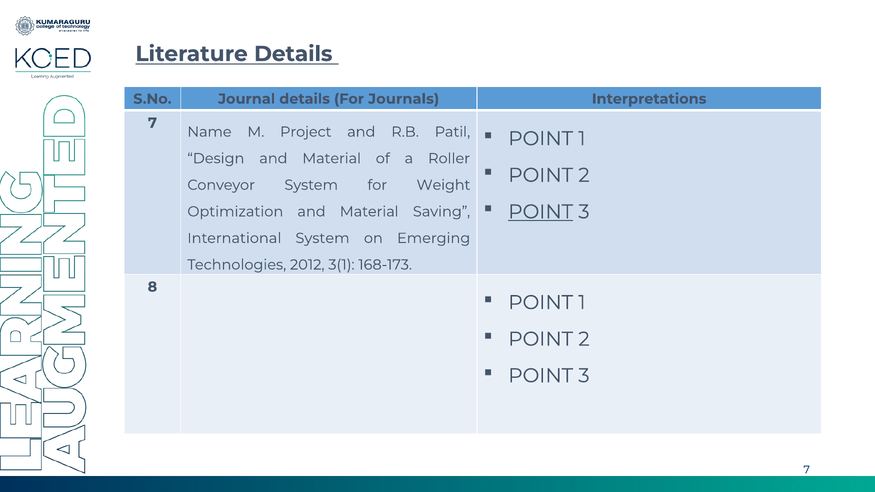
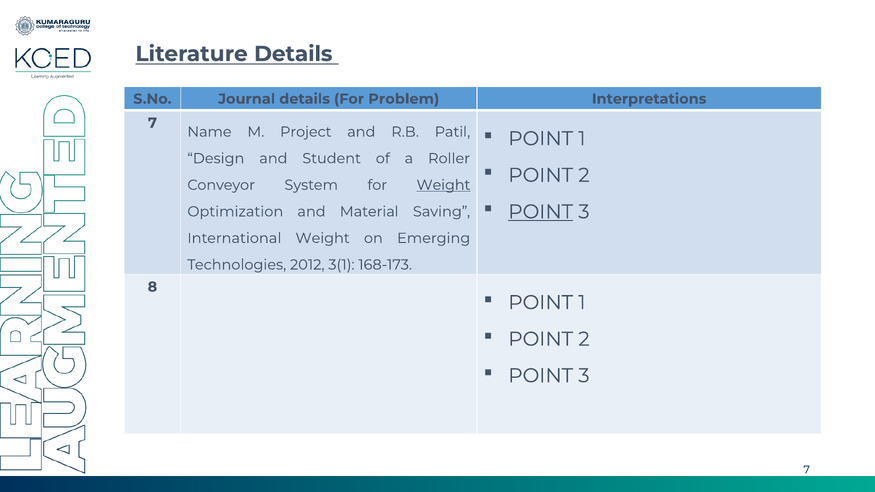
Journals: Journals -> Problem
Design and Material: Material -> Student
Weight at (443, 185) underline: none -> present
International System: System -> Weight
